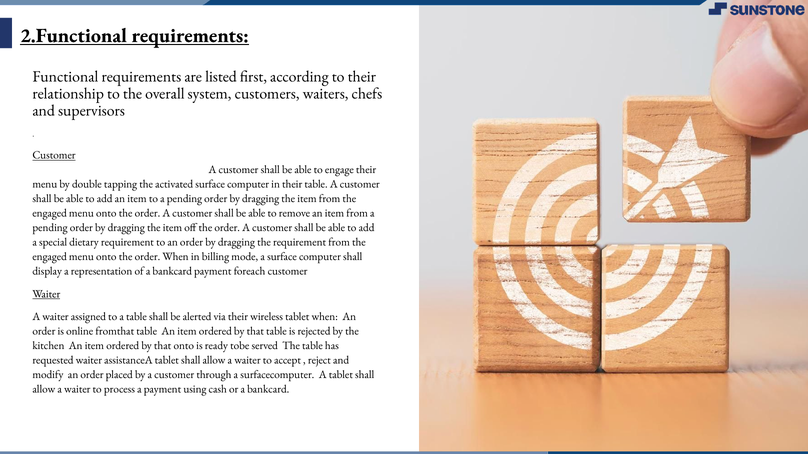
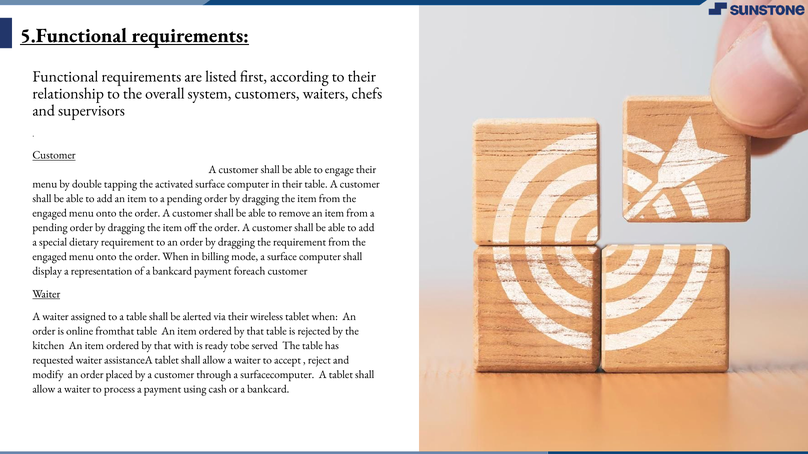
2.Functional: 2.Functional -> 5.Functional
that onto: onto -> with
